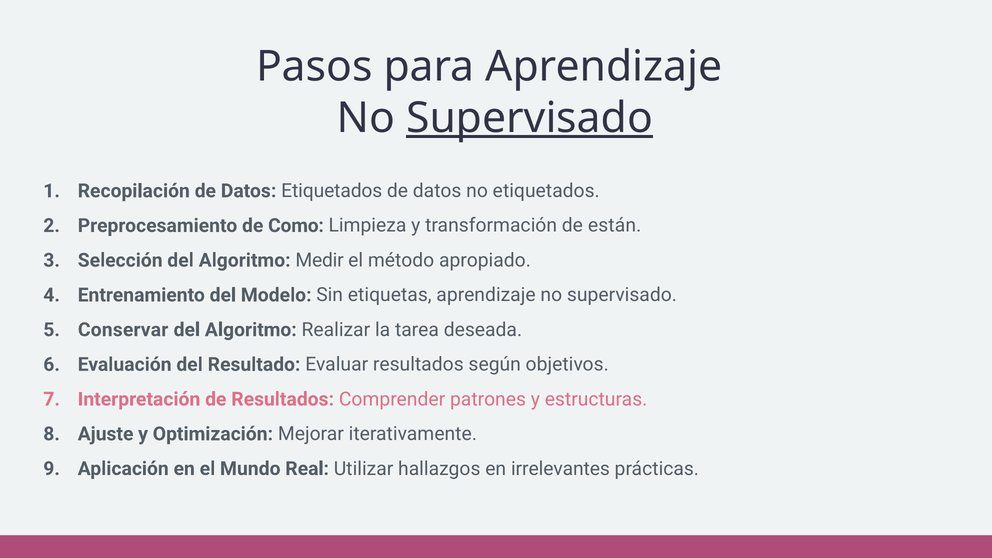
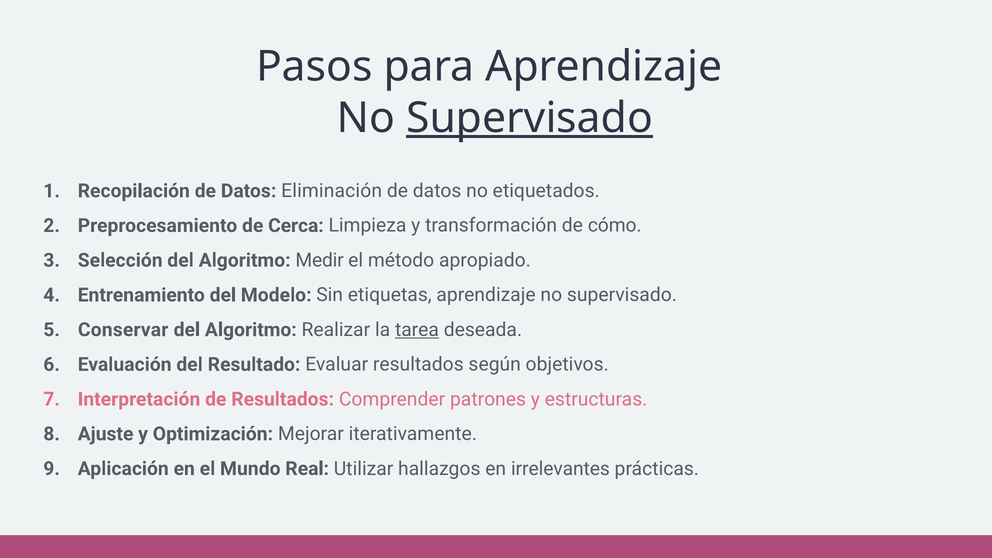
Datos Etiquetados: Etiquetados -> Eliminación
Como: Como -> Cerca
están: están -> cómo
tarea underline: none -> present
